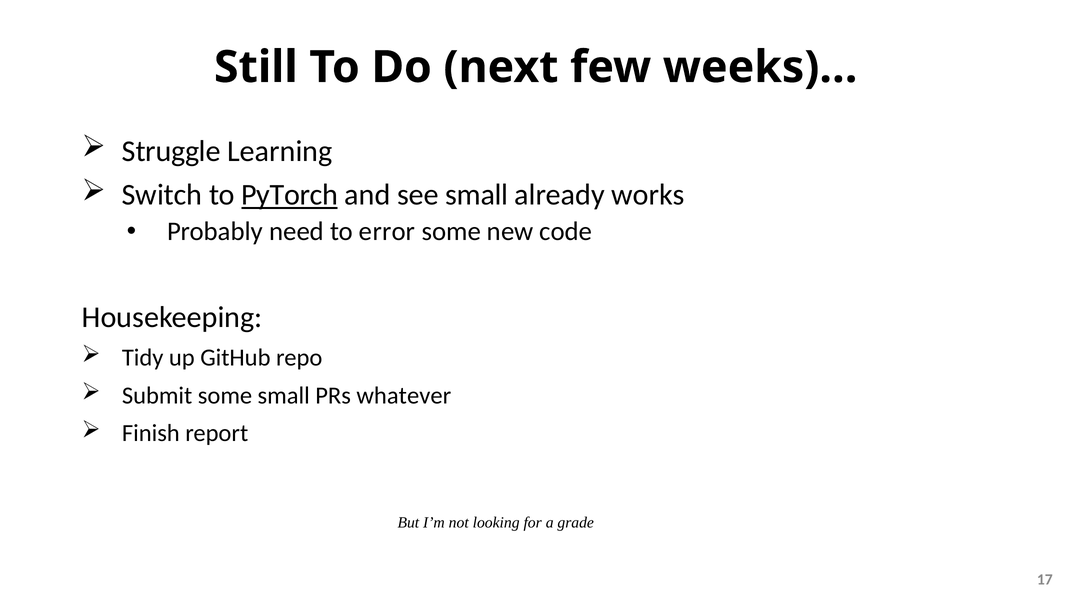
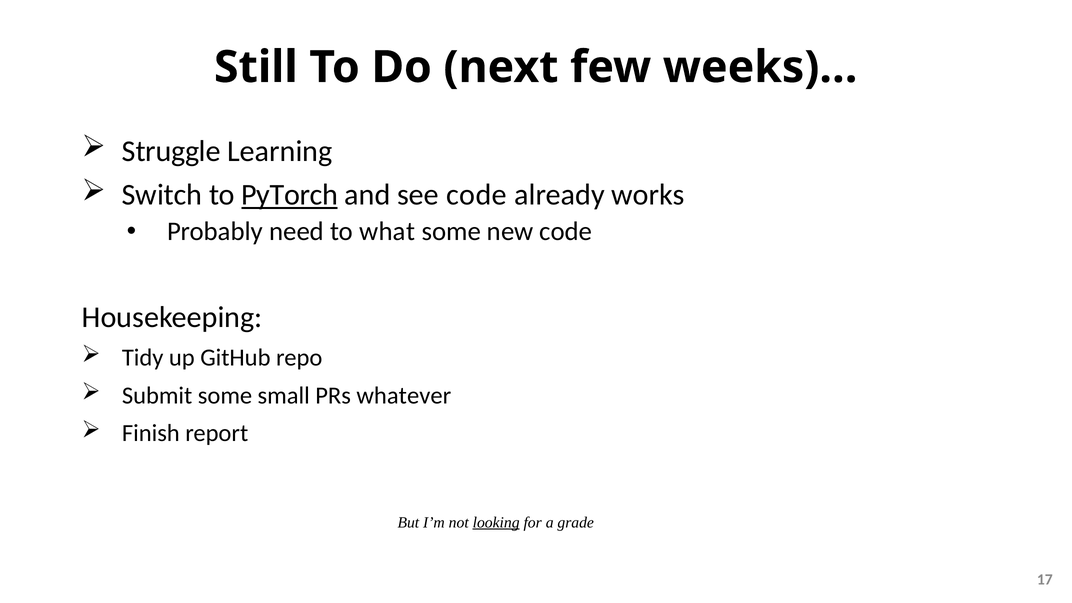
see small: small -> code
error: error -> what
looking underline: none -> present
